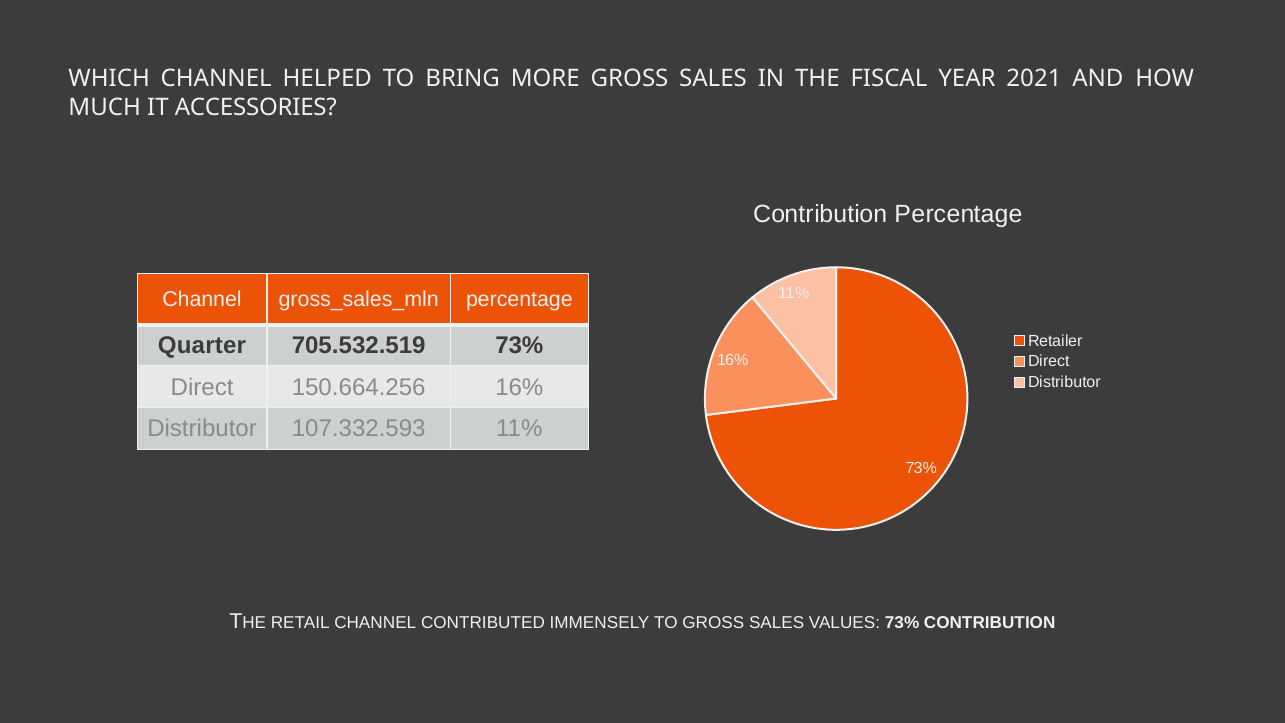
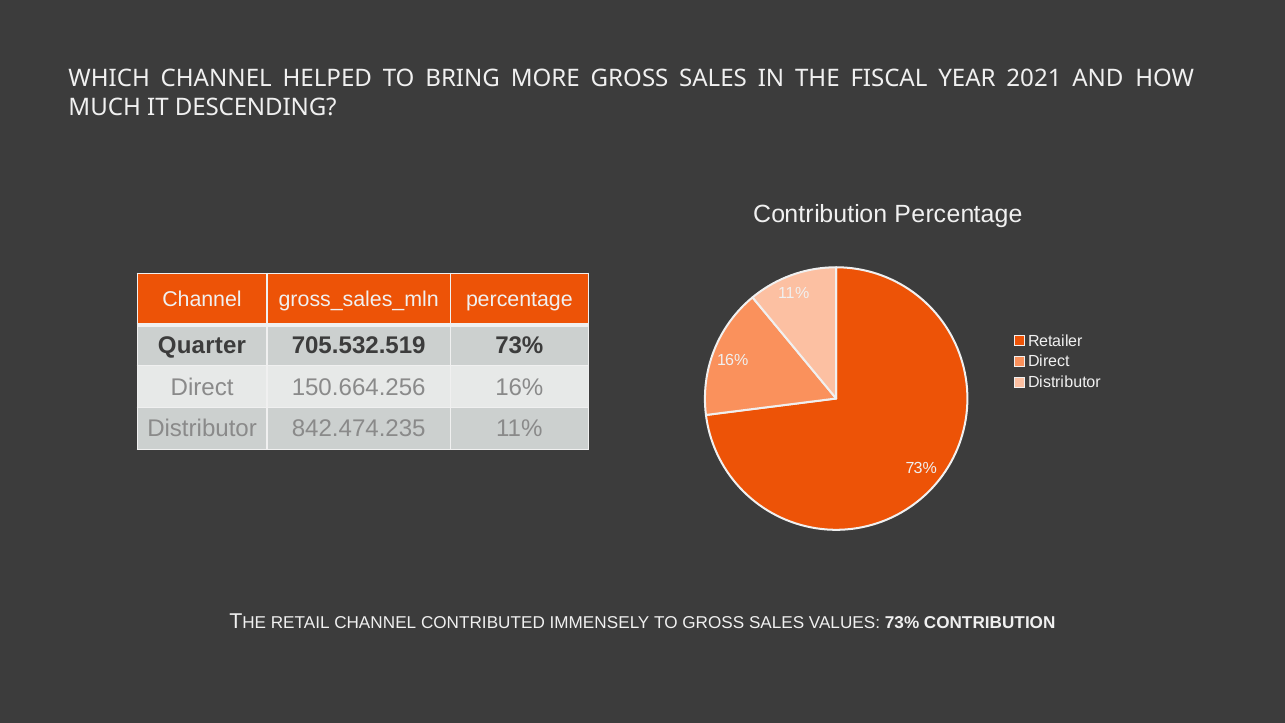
ACCESSORIES: ACCESSORIES -> DESCENDING
107.332.593: 107.332.593 -> 842.474.235
